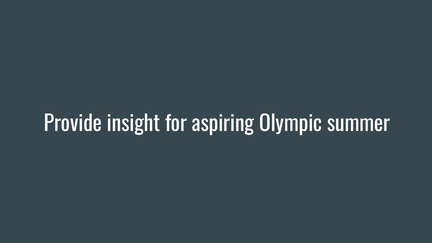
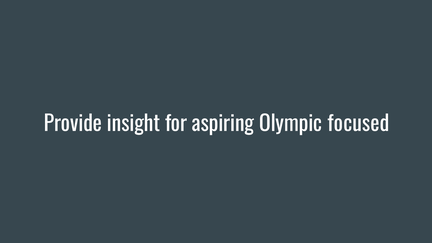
summer: summer -> focused
